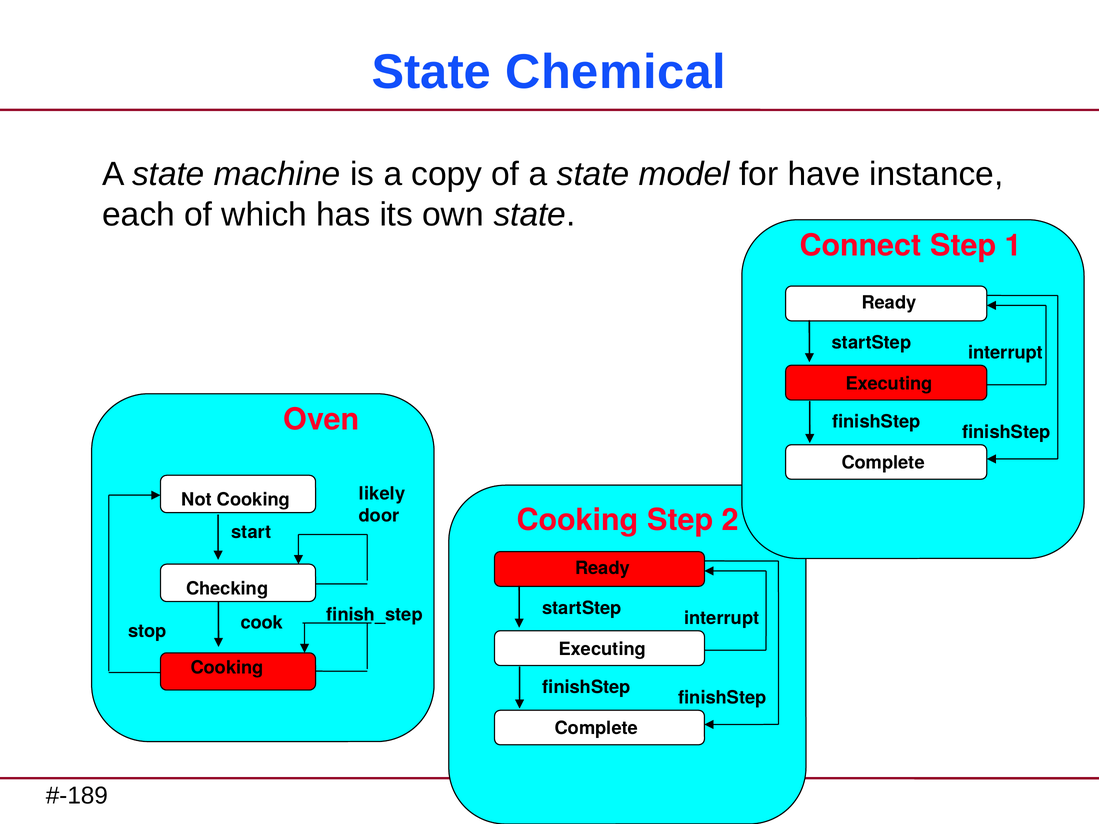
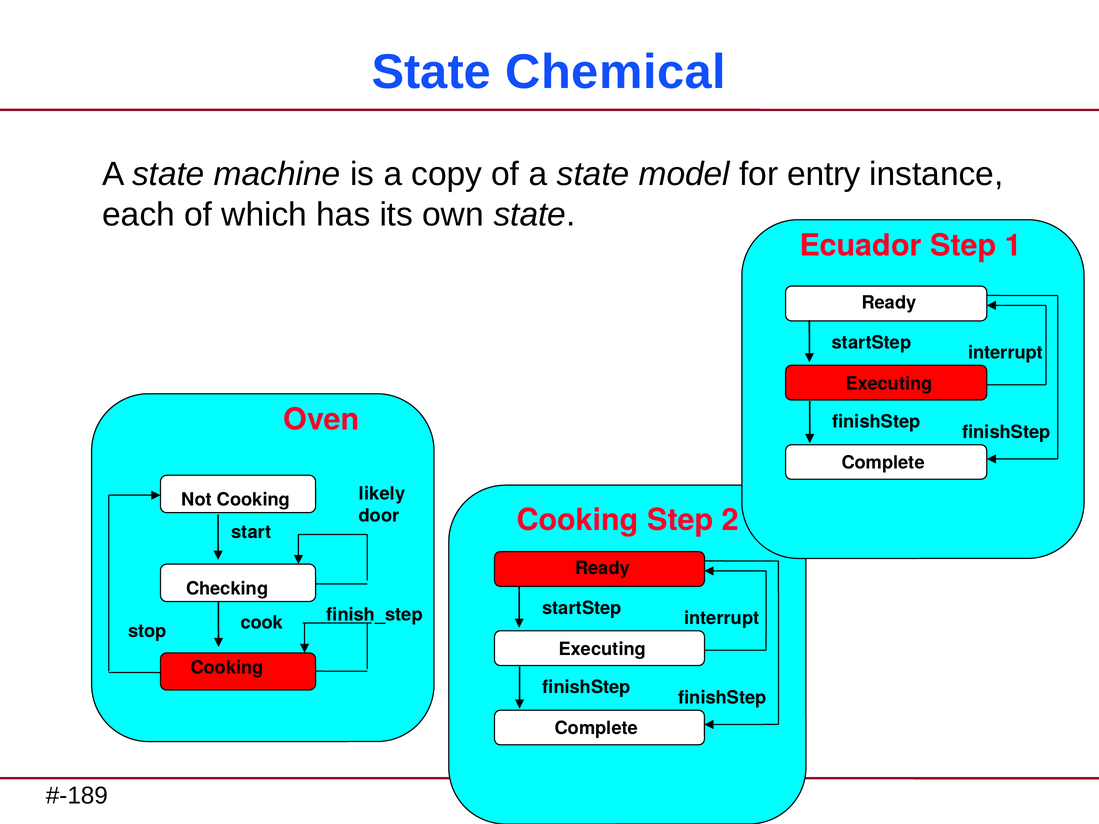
have: have -> entry
Connect: Connect -> Ecuador
